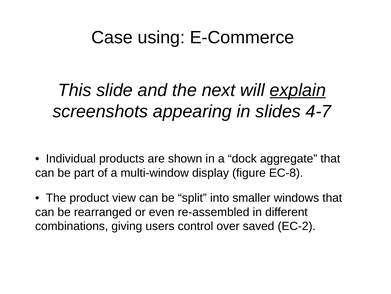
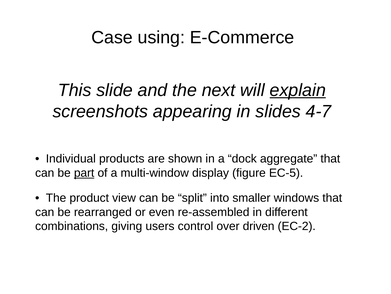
part underline: none -> present
EC-8: EC-8 -> EC-5
saved: saved -> driven
